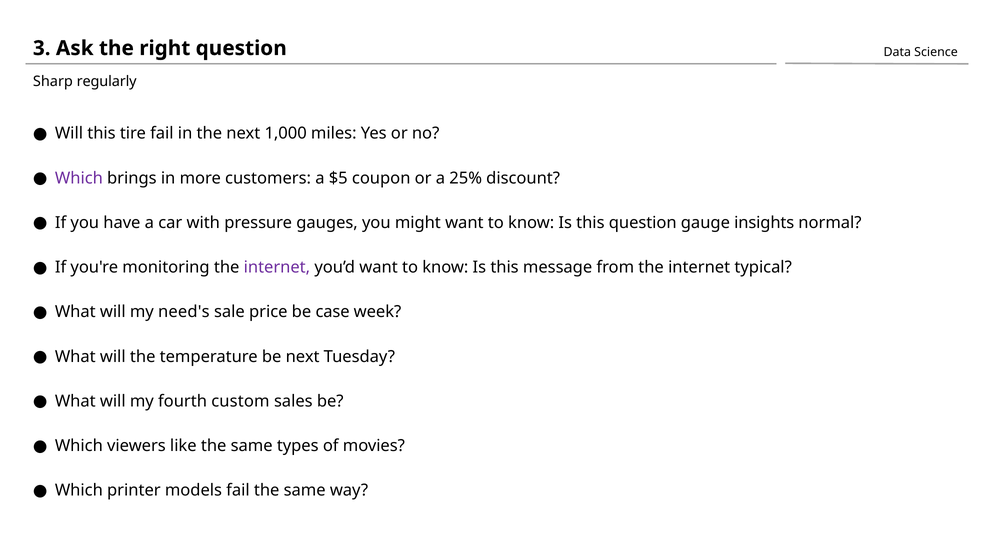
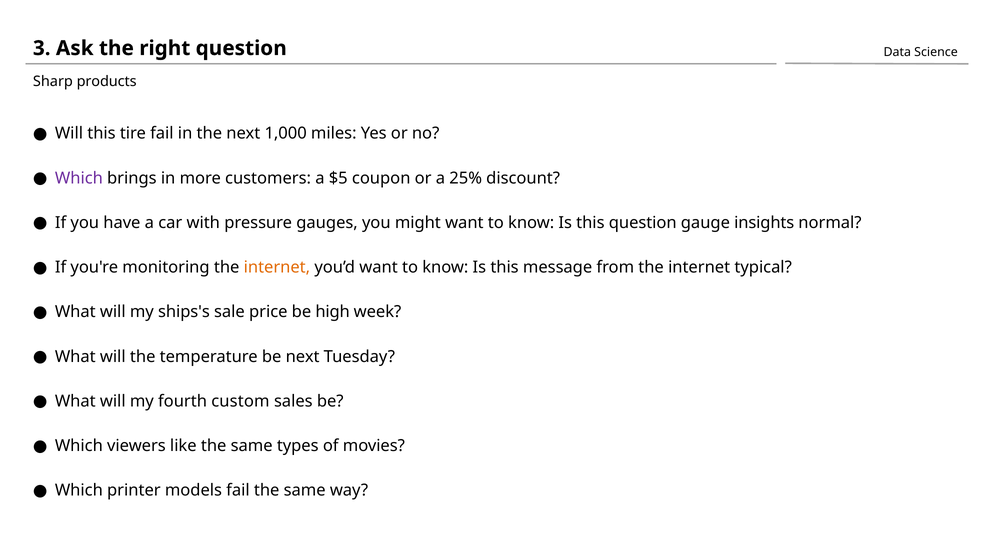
regularly: regularly -> products
internet at (277, 267) colour: purple -> orange
need's: need's -> ships's
case: case -> high
